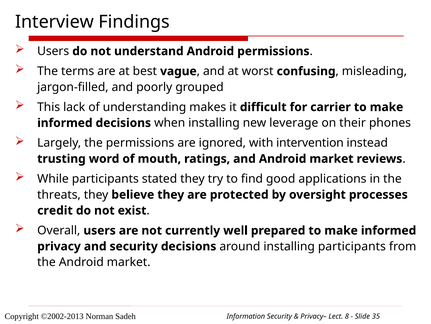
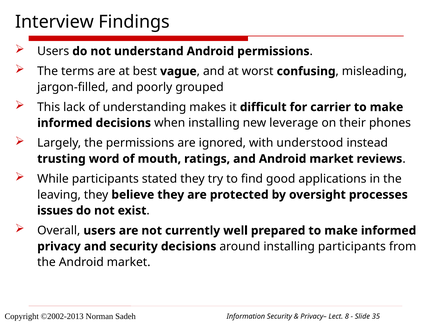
intervention: intervention -> understood
threats: threats -> leaving
credit: credit -> issues
